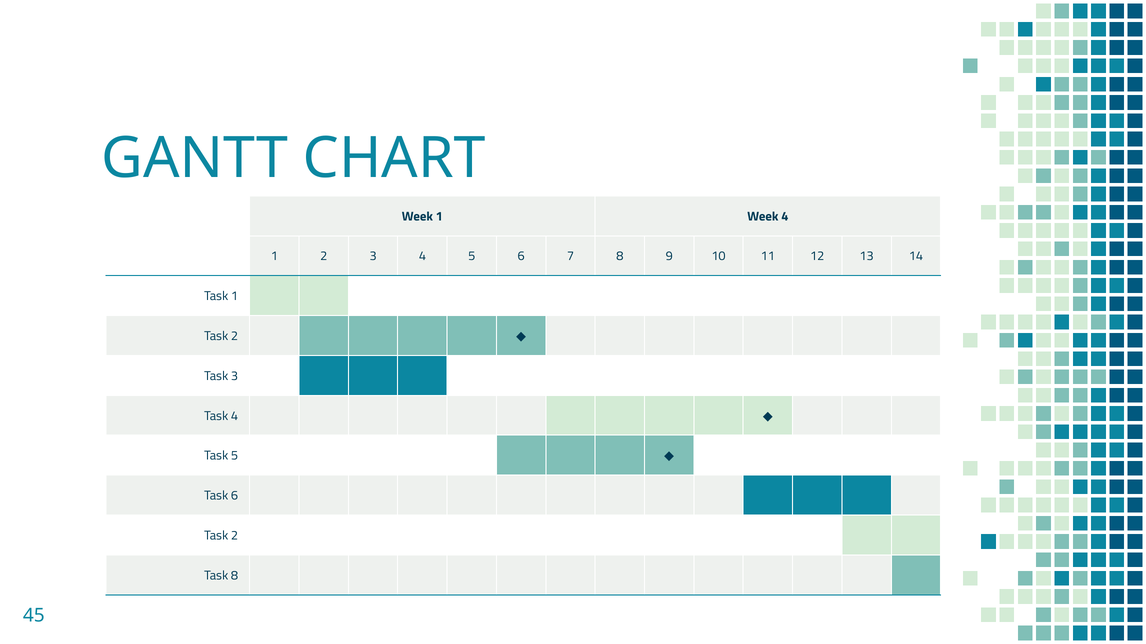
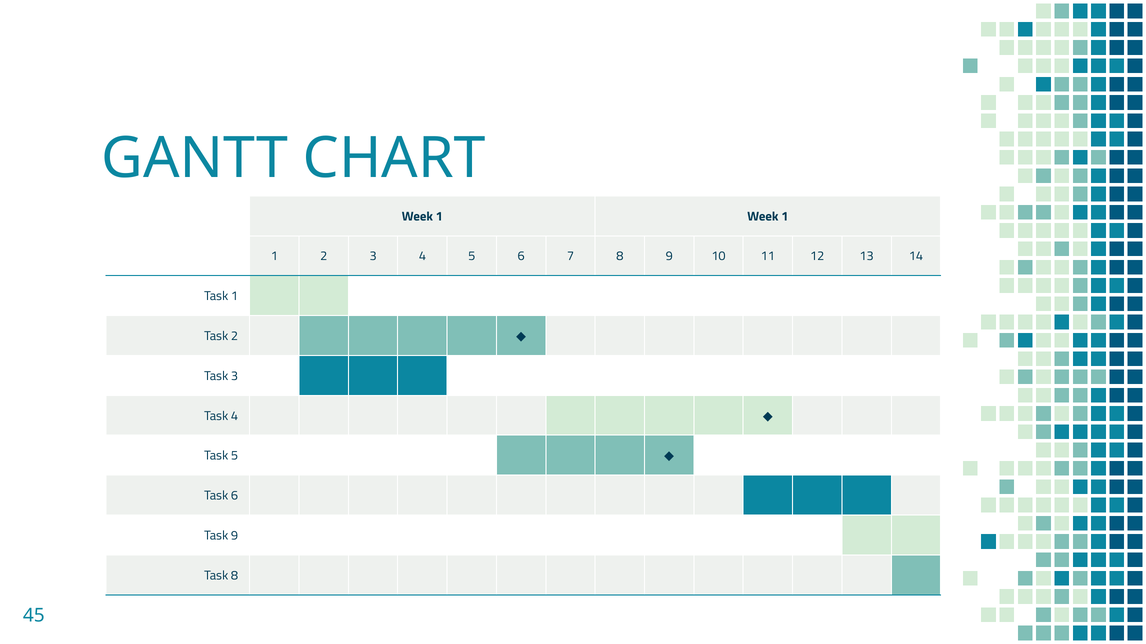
1 Week 4: 4 -> 1
2 at (235, 536): 2 -> 9
